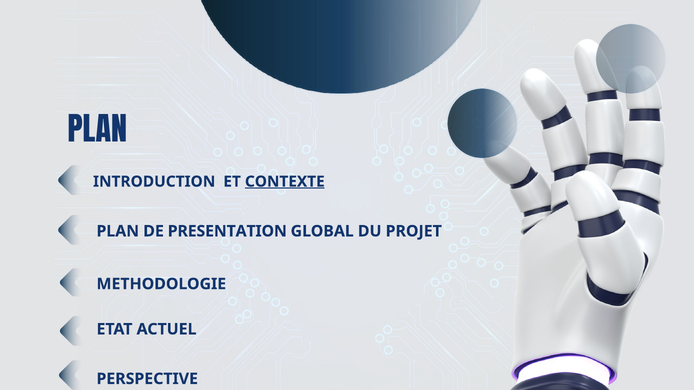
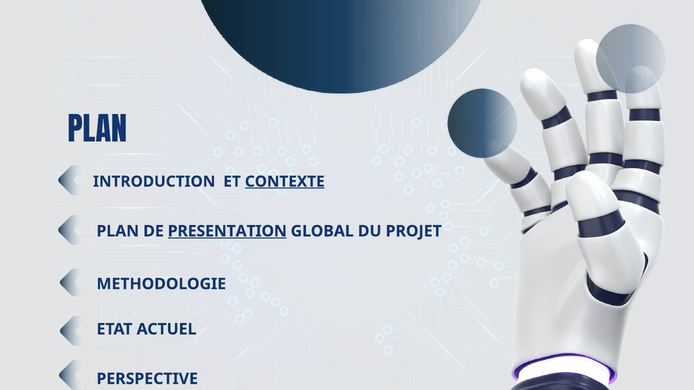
PRESENTATION underline: none -> present
